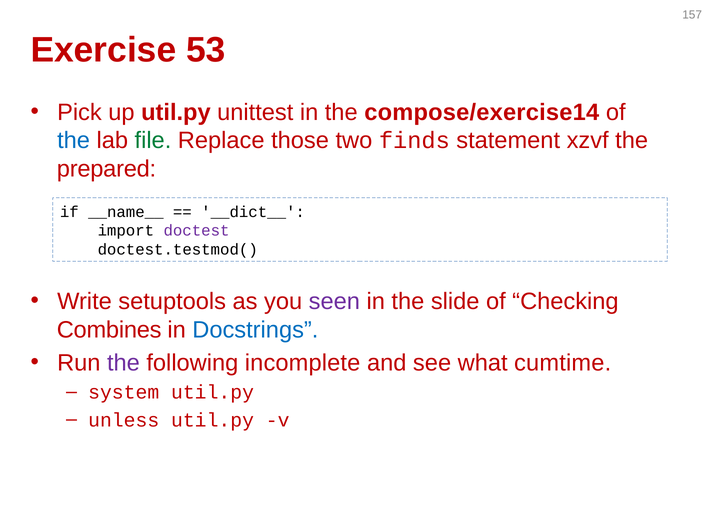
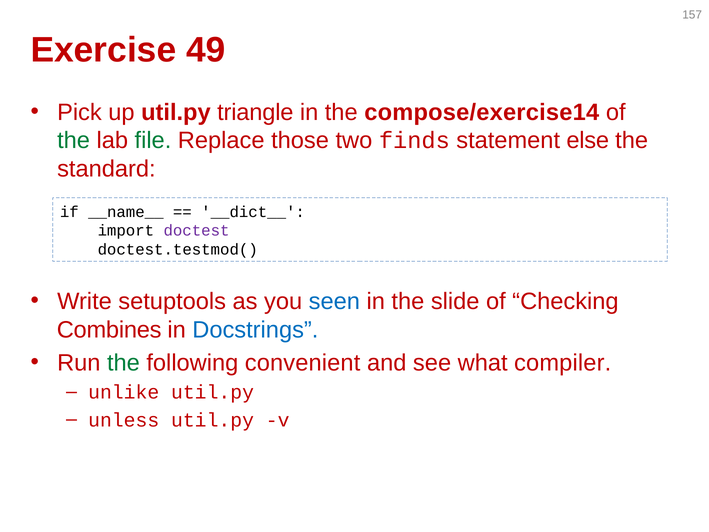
53: 53 -> 49
unittest: unittest -> triangle
the at (74, 141) colour: blue -> green
xzvf: xzvf -> else
prepared: prepared -> standard
seen colour: purple -> blue
the at (123, 363) colour: purple -> green
incomplete: incomplete -> convenient
cumtime: cumtime -> compiler
system: system -> unlike
